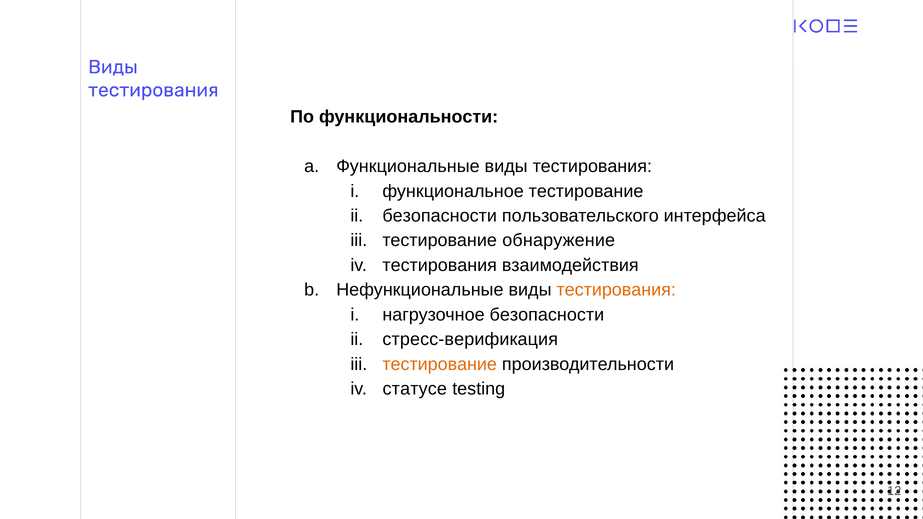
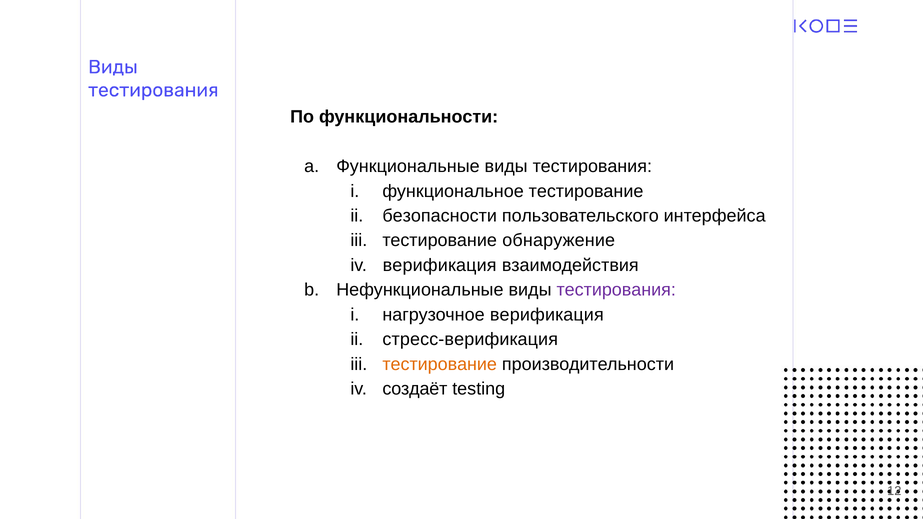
тестирования at (440, 265): тестирования -> верификация
тестирования at (616, 290) colour: orange -> purple
нагрузочное безопасности: безопасности -> верификация
статусе: статусе -> создаёт
